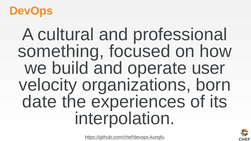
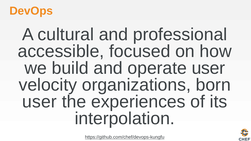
something: something -> accessible
date at (39, 102): date -> user
